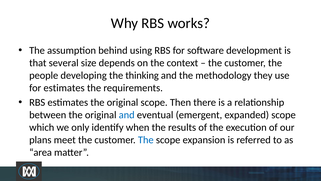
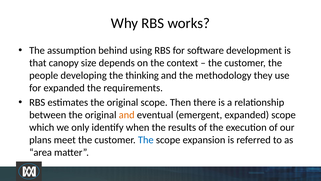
several: several -> canopy
for estimates: estimates -> expanded
and at (127, 115) colour: blue -> orange
